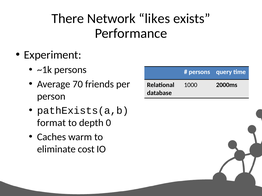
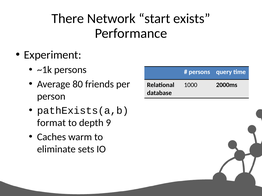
likes: likes -> start
70: 70 -> 80
0: 0 -> 9
cost: cost -> sets
